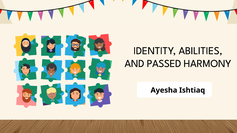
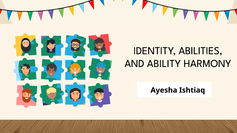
PASSED: PASSED -> ABILITY
